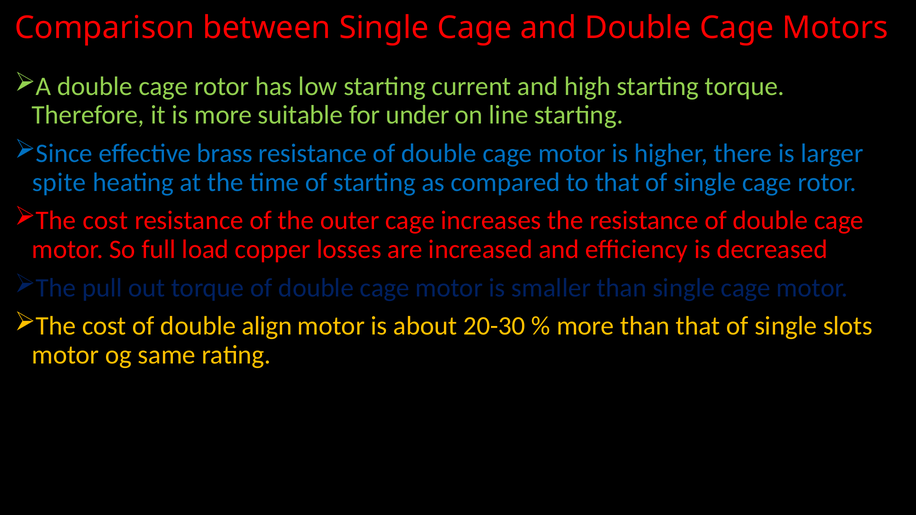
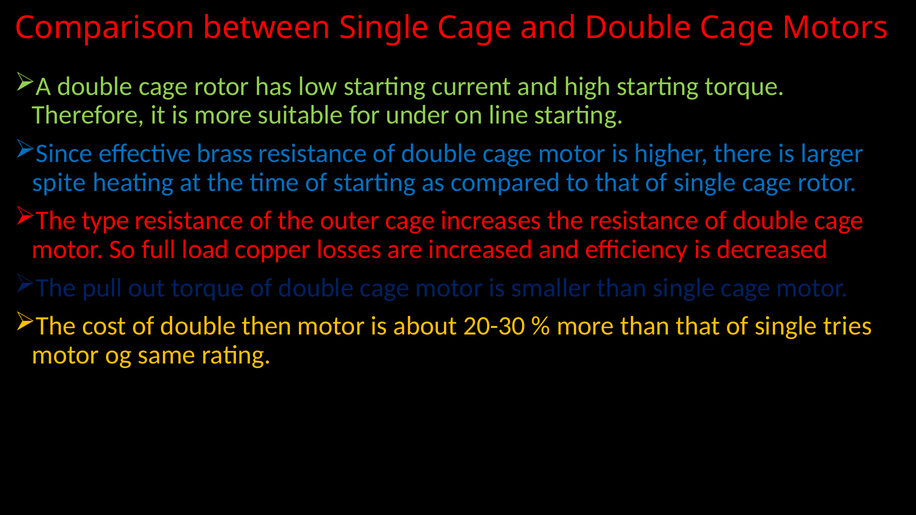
cost at (105, 221): cost -> type
align: align -> then
slots: slots -> tries
